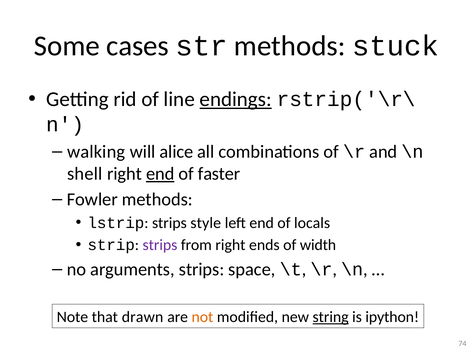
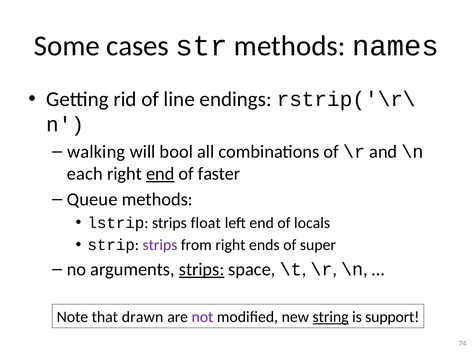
stuck: stuck -> names
endings underline: present -> none
alice: alice -> bool
shell: shell -> each
Fowler: Fowler -> Queue
style: style -> float
width: width -> super
strips at (202, 269) underline: none -> present
not colour: orange -> purple
ipython: ipython -> support
